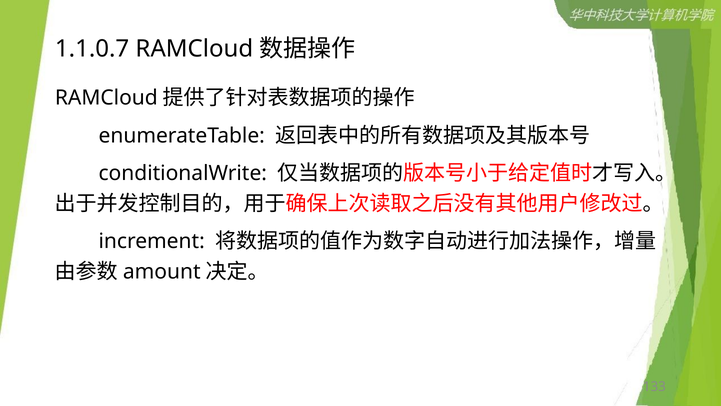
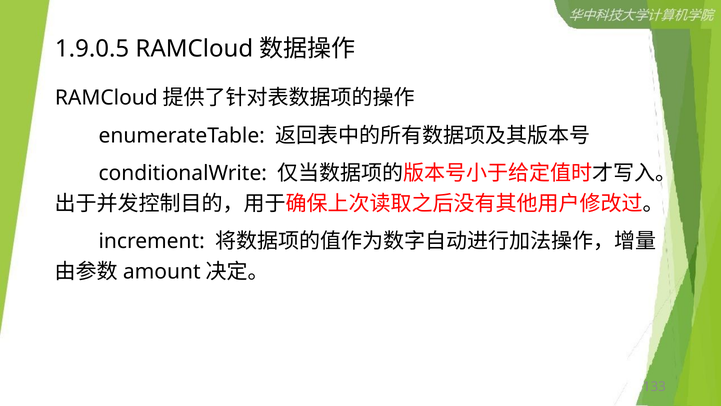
1.1.0.7: 1.1.0.7 -> 1.9.0.5
